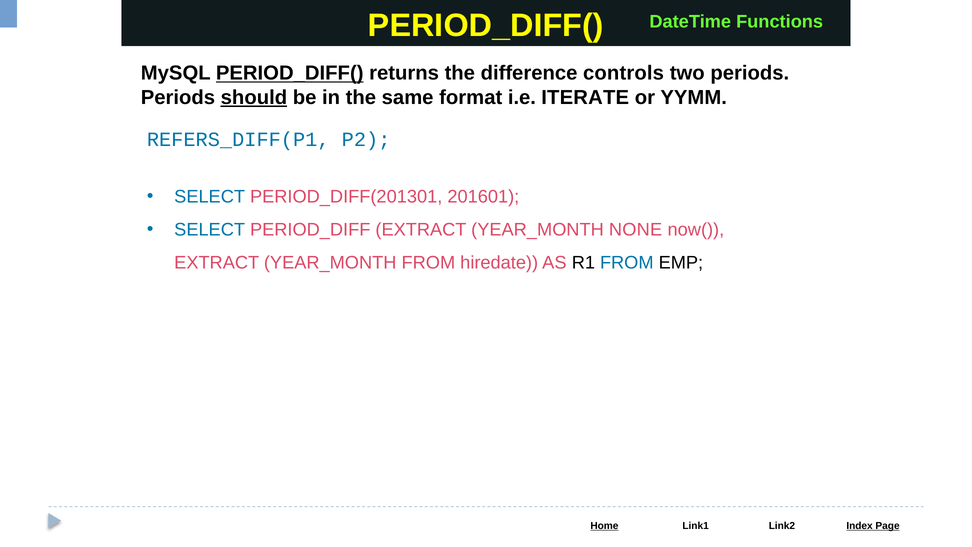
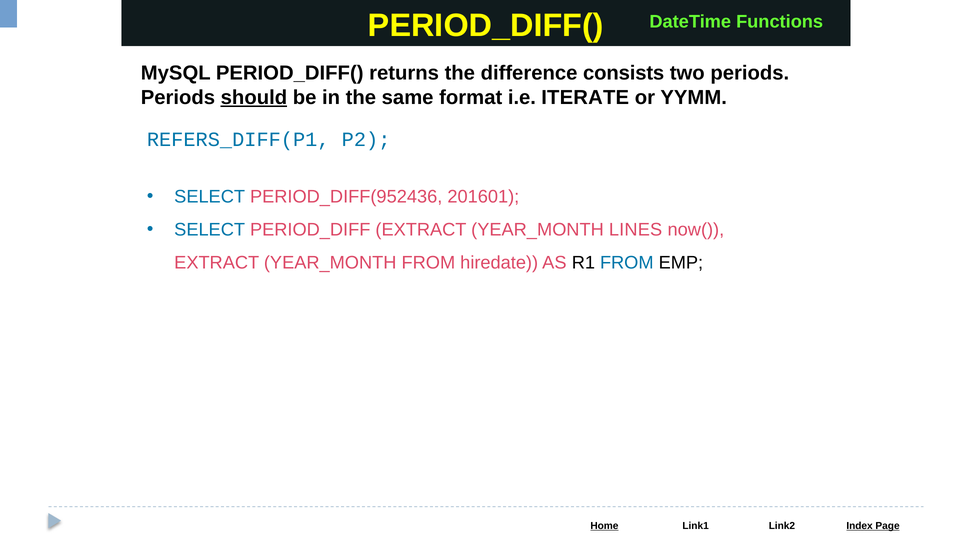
PERIOD_DIFF( at (290, 73) underline: present -> none
controls: controls -> consists
PERIOD_DIFF(201301: PERIOD_DIFF(201301 -> PERIOD_DIFF(952436
NONE: NONE -> LINES
